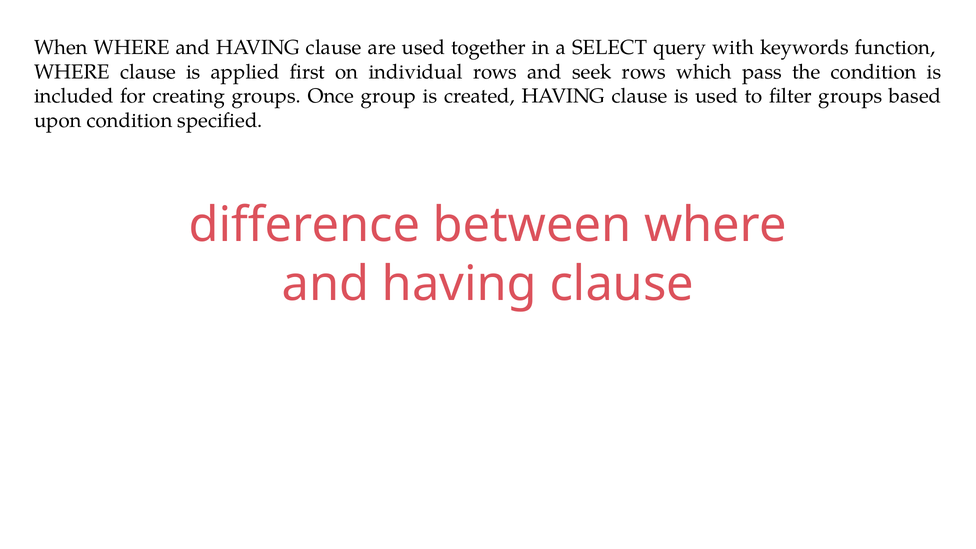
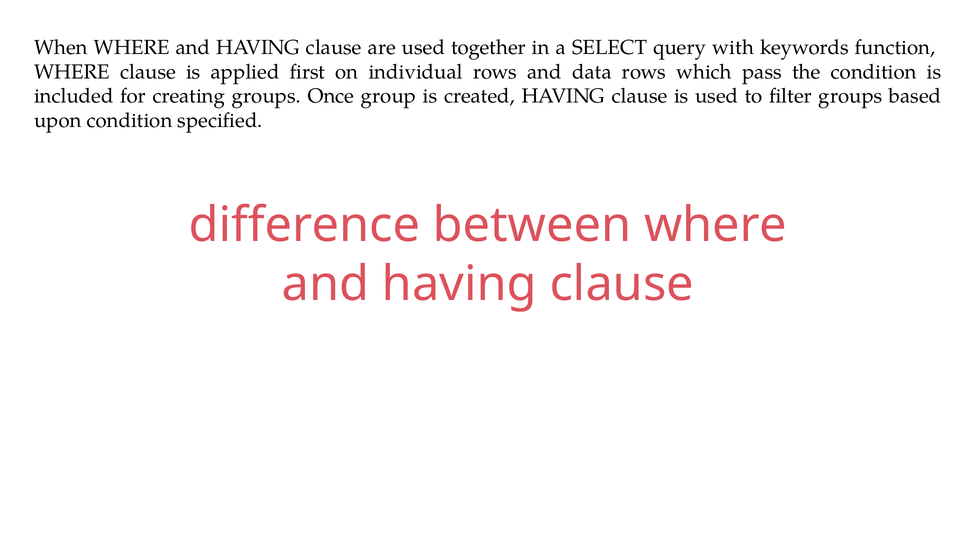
seek: seek -> data
